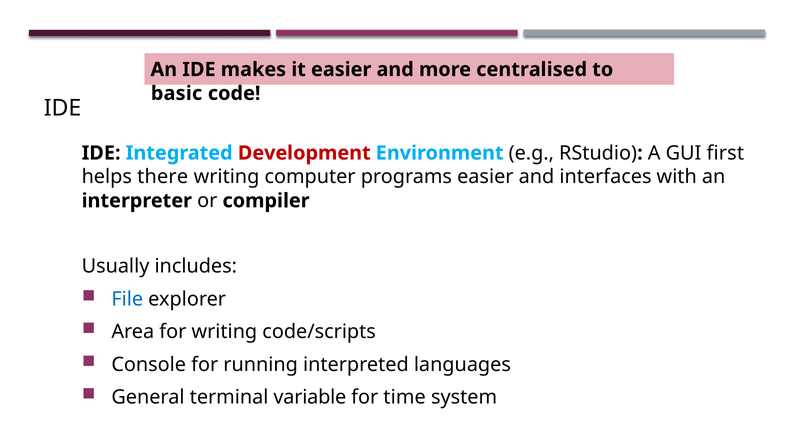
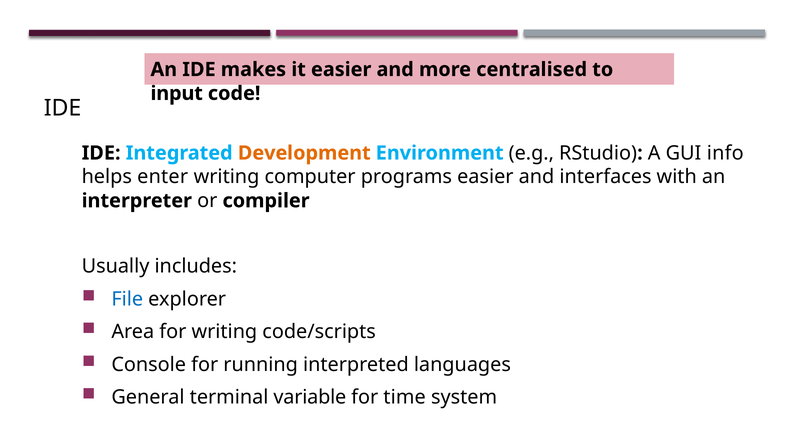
basic: basic -> input
Development colour: red -> orange
first: first -> info
there: there -> enter
